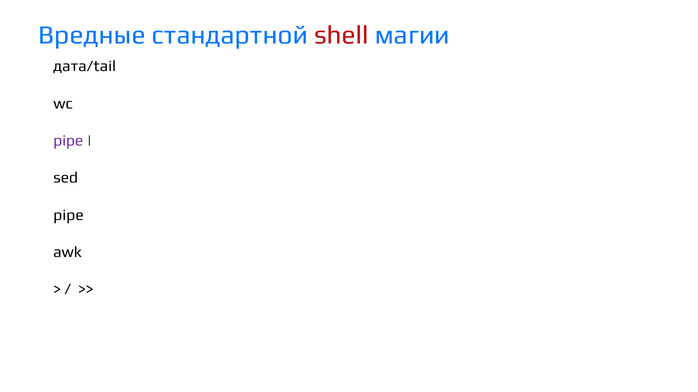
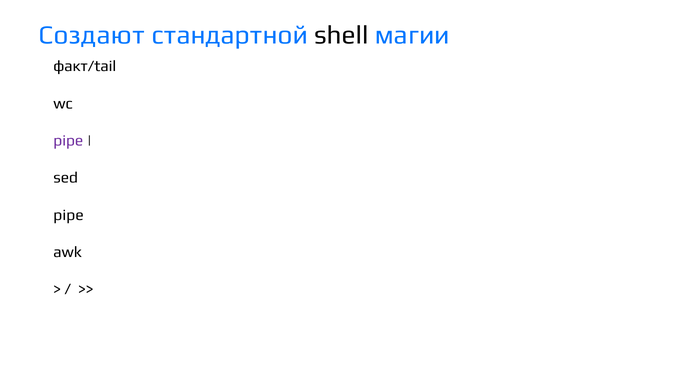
Вредные: Вредные -> Создают
shell colour: red -> black
дата/tail: дата/tail -> факт/tail
